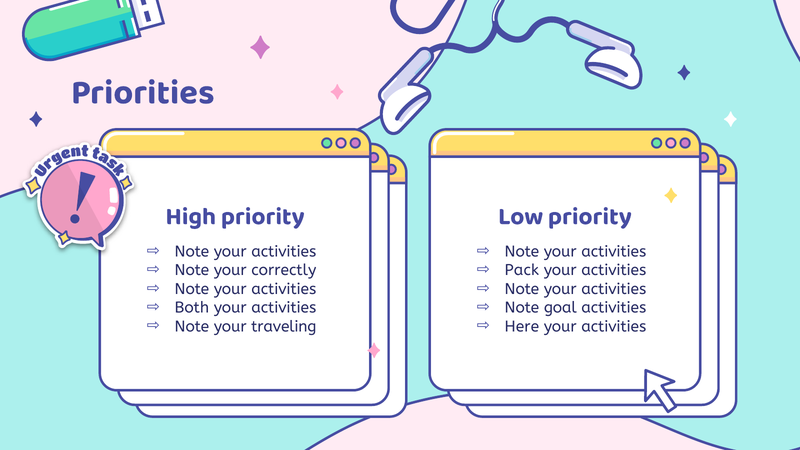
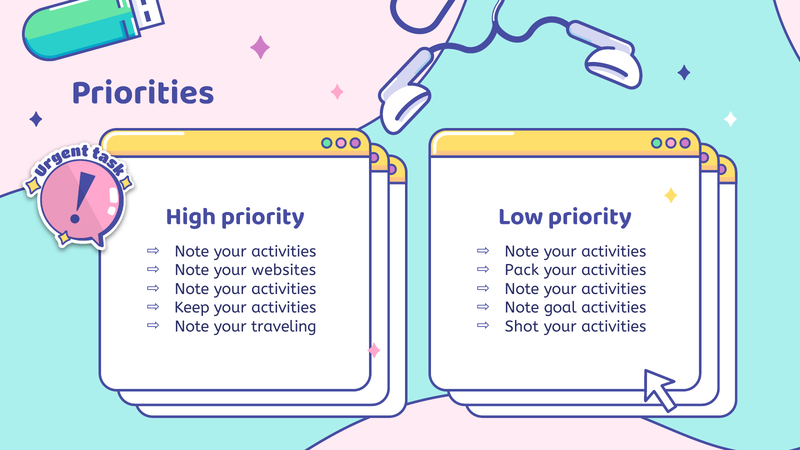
correctly: correctly -> websites
Both: Both -> Keep
Here: Here -> Shot
